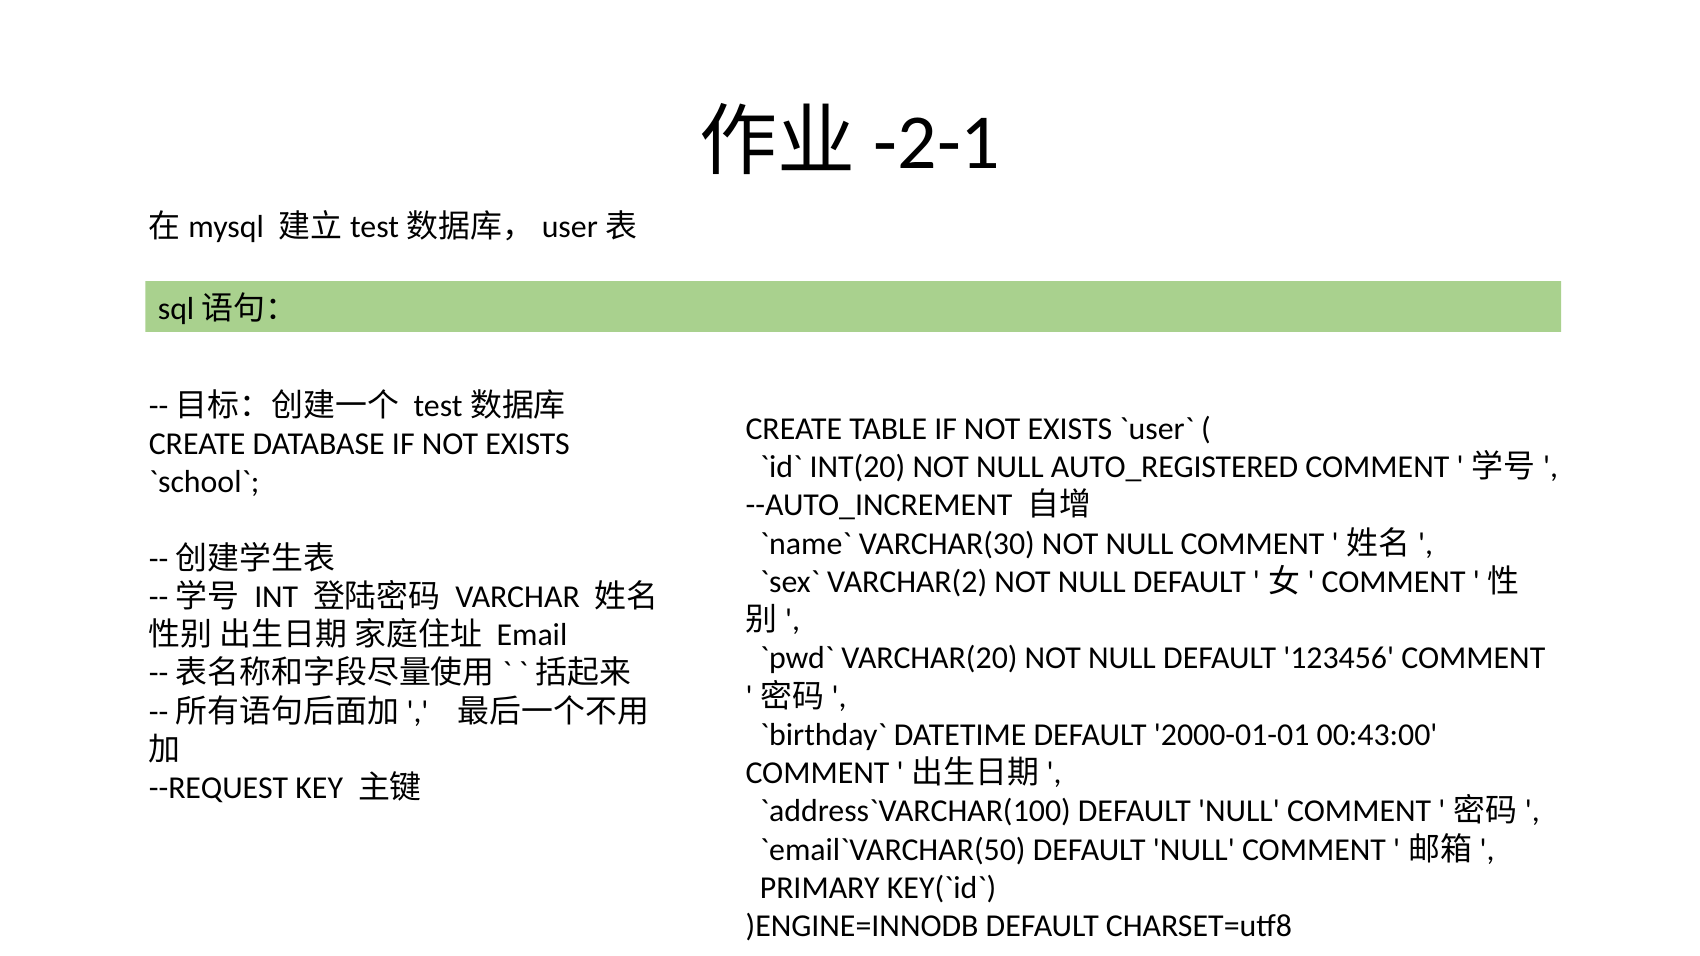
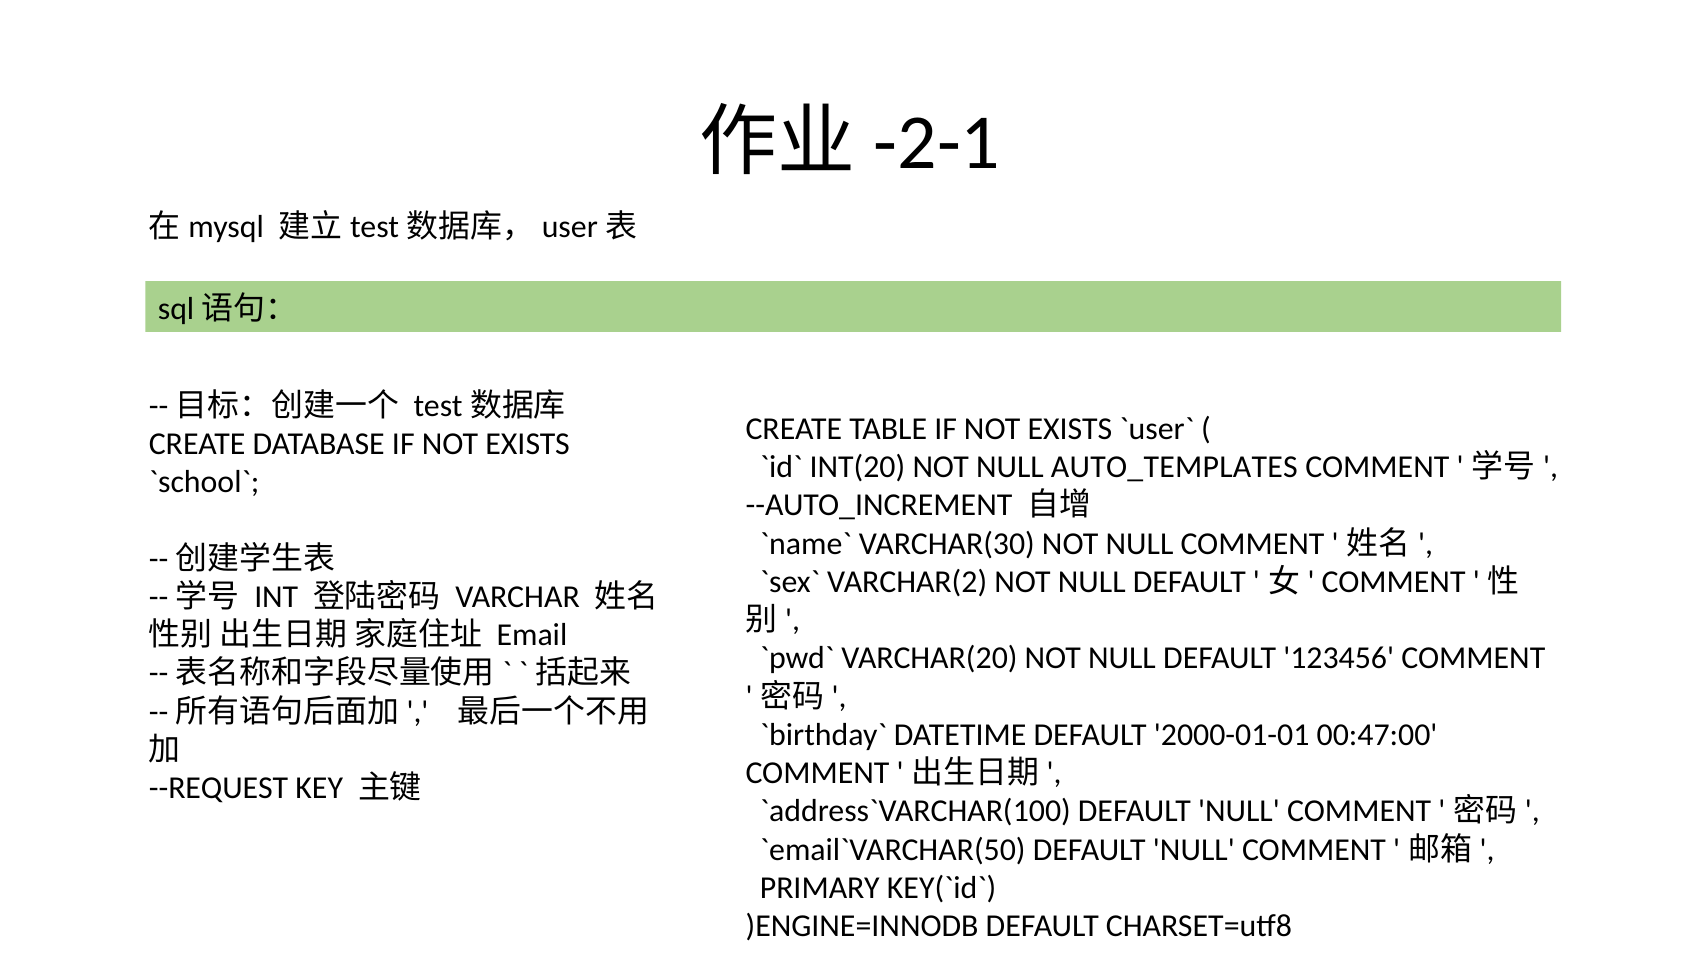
AUTO_REGISTERED: AUTO_REGISTERED -> AUTO_TEMPLATES
00:43:00: 00:43:00 -> 00:47:00
